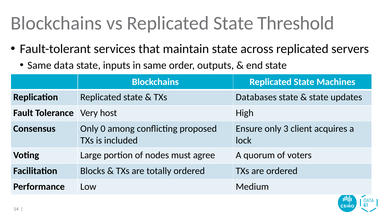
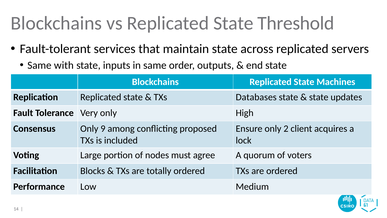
data: data -> with
Very host: host -> only
0: 0 -> 9
3: 3 -> 2
